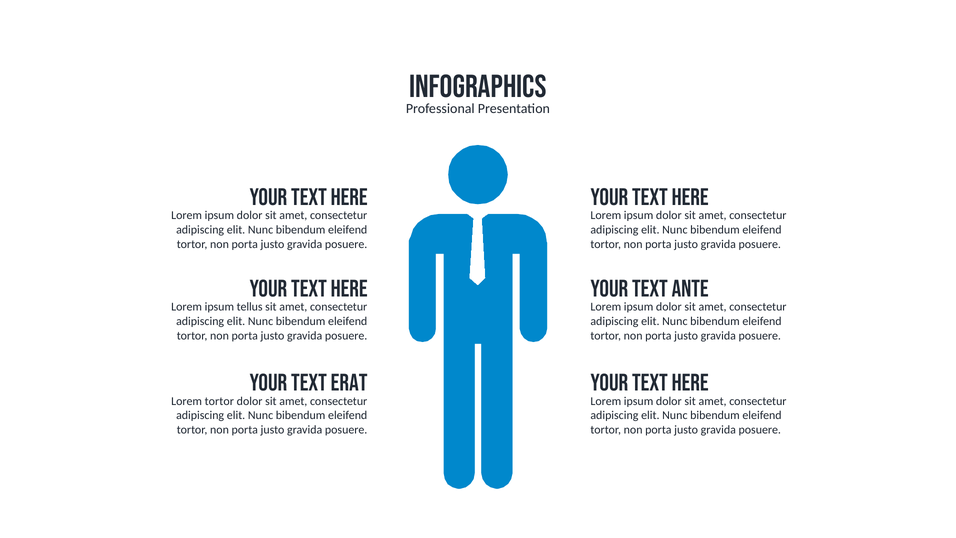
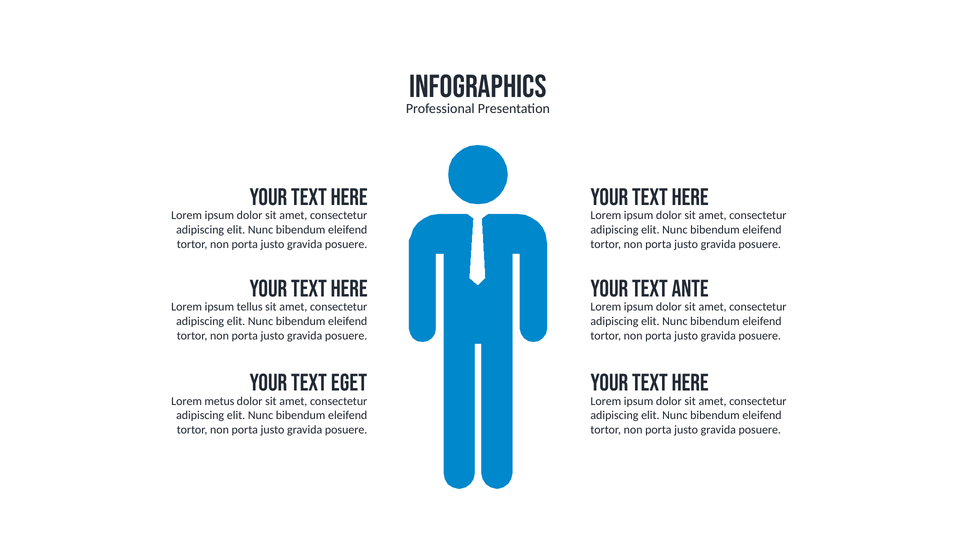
erat: erat -> eget
Lorem tortor: tortor -> metus
